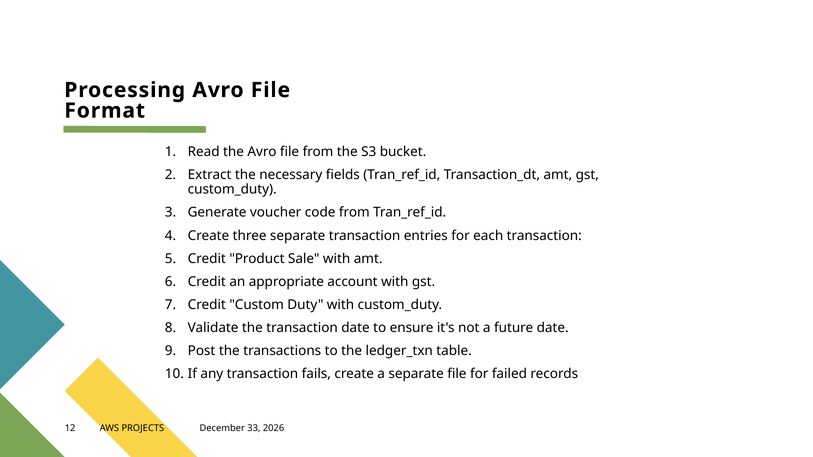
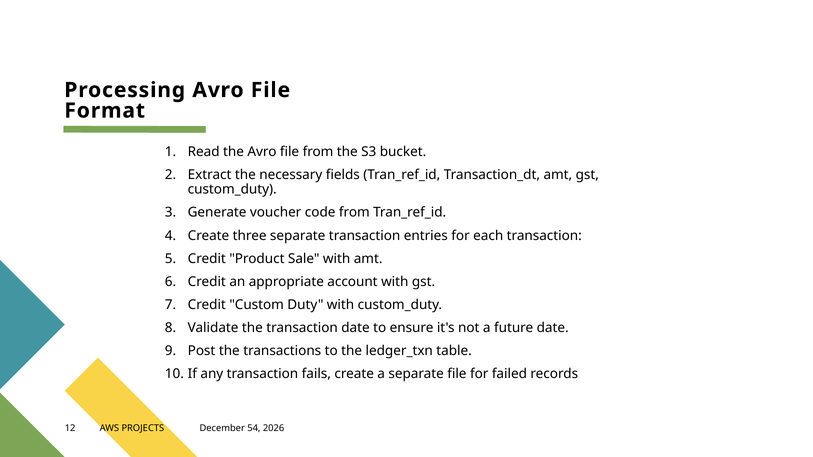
33: 33 -> 54
